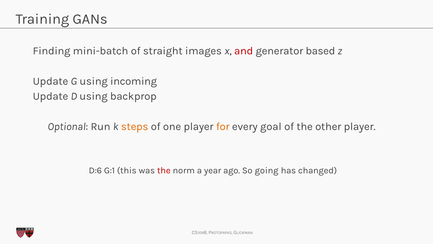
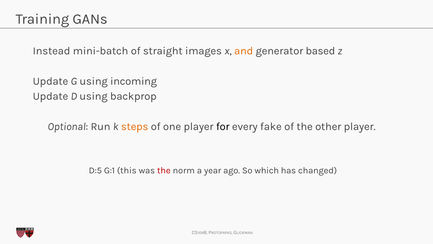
Finding: Finding -> Instead
and colour: red -> orange
for colour: orange -> black
goal: goal -> fake
D:6: D:6 -> D:5
going: going -> which
